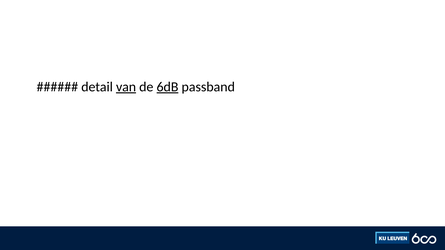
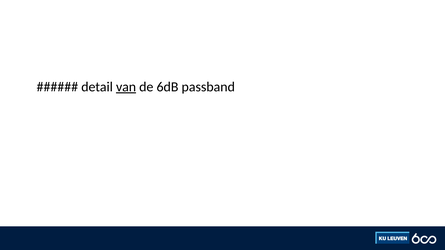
6dB underline: present -> none
